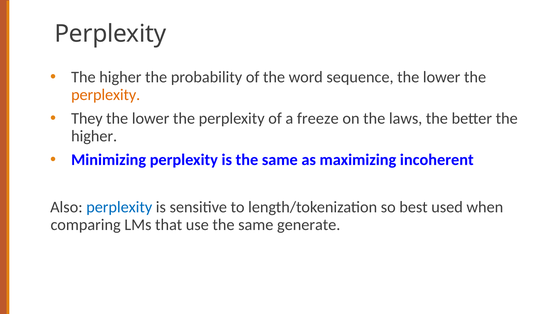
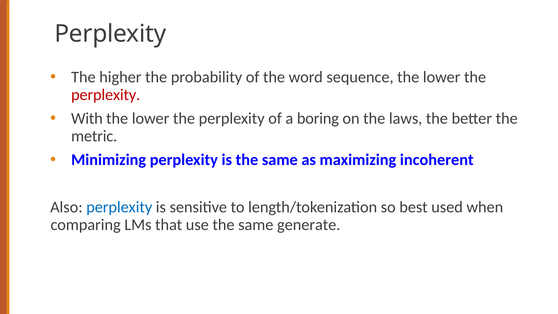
perplexity at (106, 95) colour: orange -> red
They: They -> With
freeze: freeze -> boring
higher at (94, 136): higher -> metric
